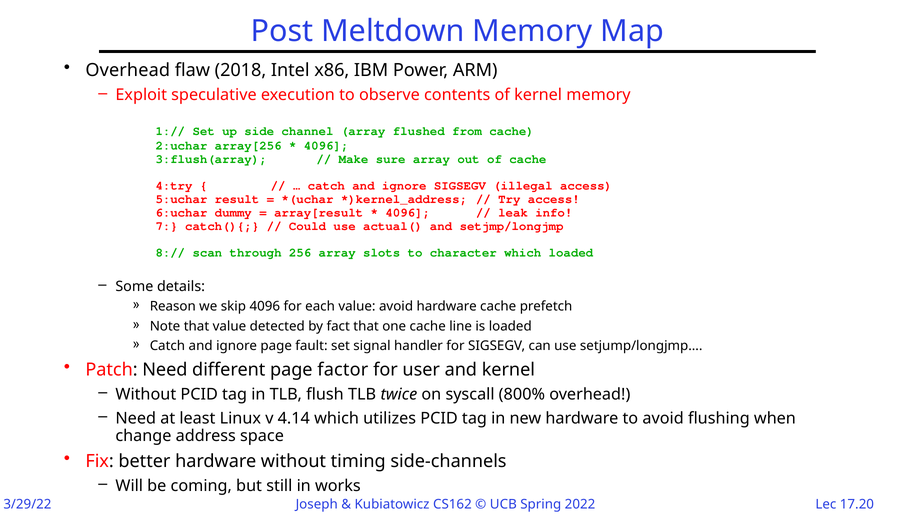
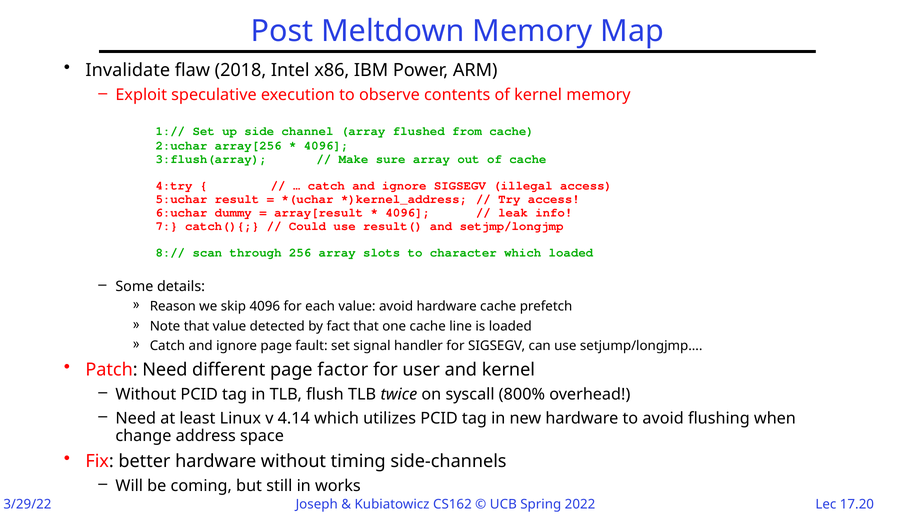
Overhead at (128, 70): Overhead -> Invalidate
actual(: actual( -> result(
